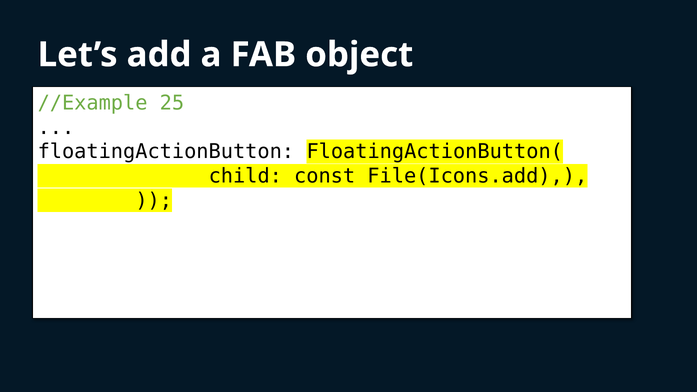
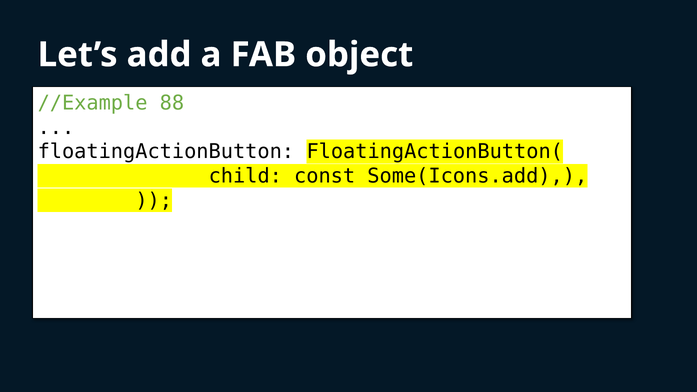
25: 25 -> 88
File(Icons.add: File(Icons.add -> Some(Icons.add
